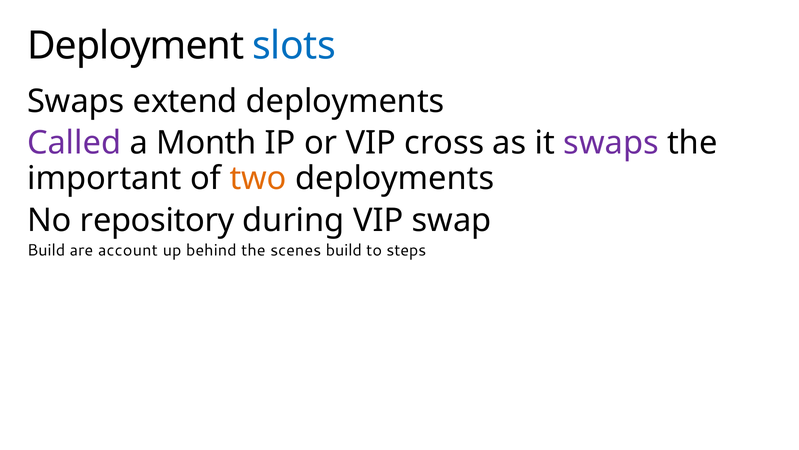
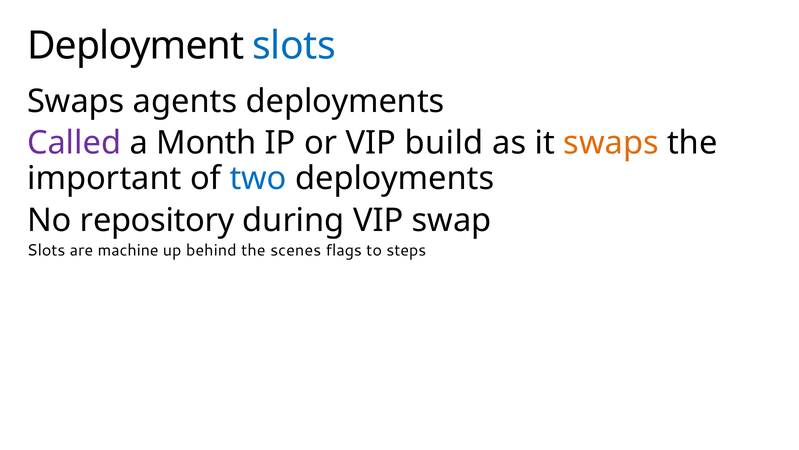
extend: extend -> agents
cross: cross -> build
swaps at (611, 143) colour: purple -> orange
two colour: orange -> blue
Build at (46, 250): Build -> Slots
account: account -> machine
scenes build: build -> flags
